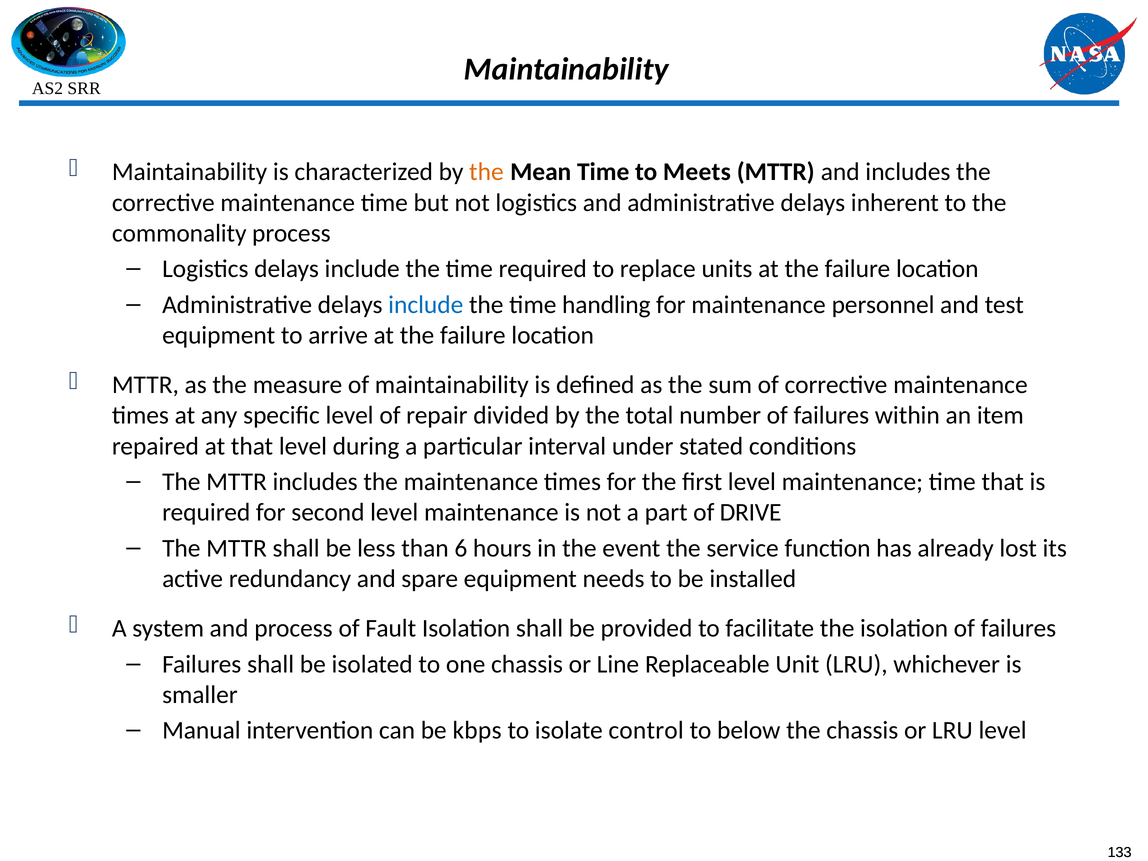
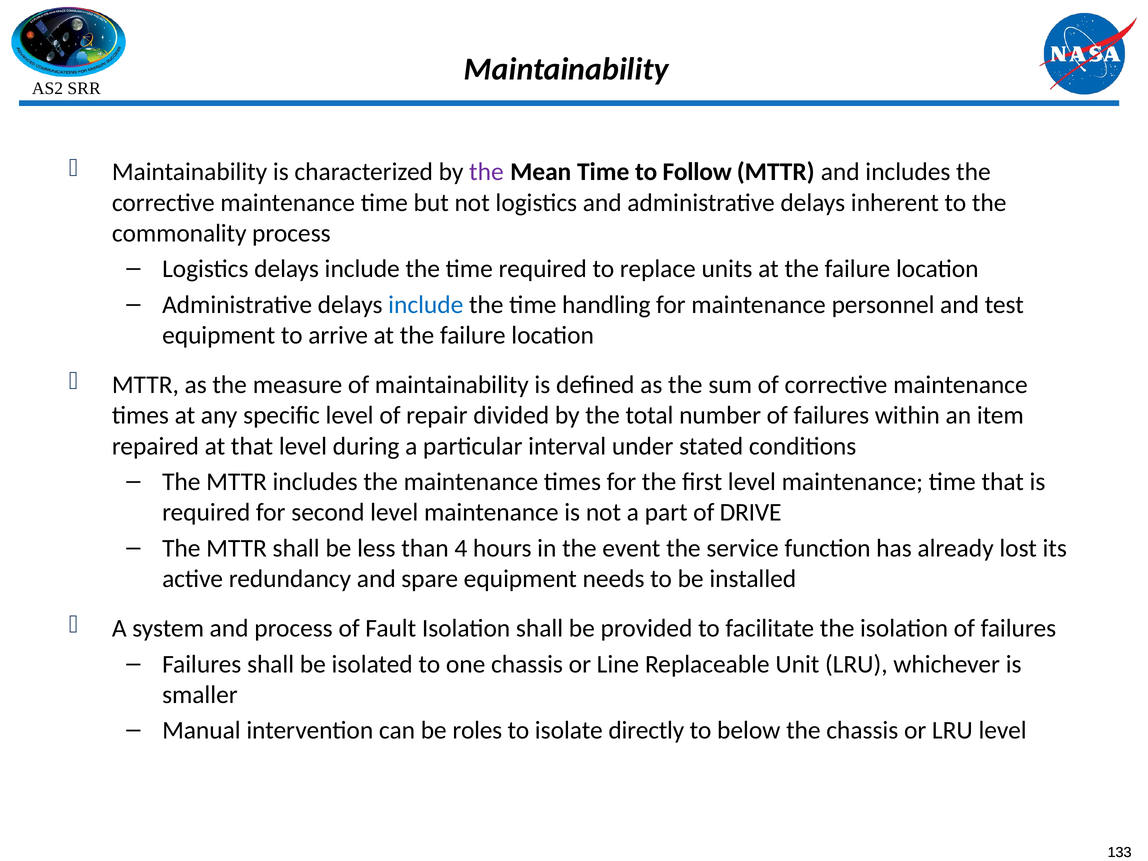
the at (486, 172) colour: orange -> purple
Meets: Meets -> Follow
6: 6 -> 4
kbps: kbps -> roles
control: control -> directly
